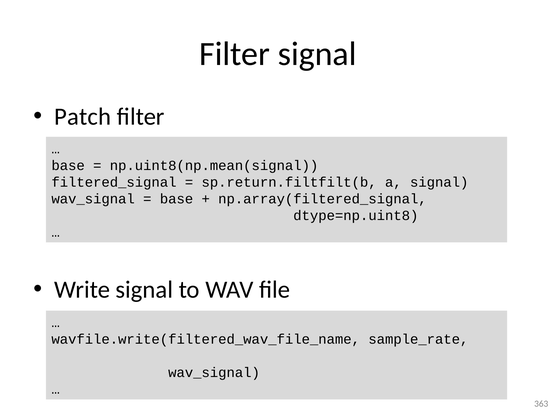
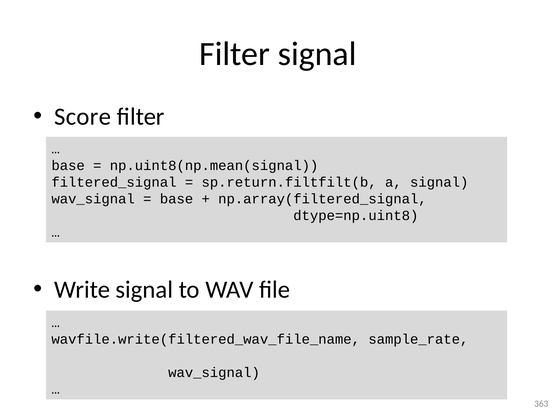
Patch: Patch -> Score
